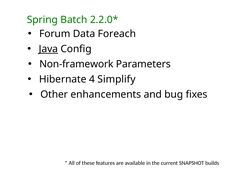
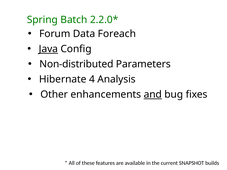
Non-framework: Non-framework -> Non-distributed
Simplify: Simplify -> Analysis
and underline: none -> present
